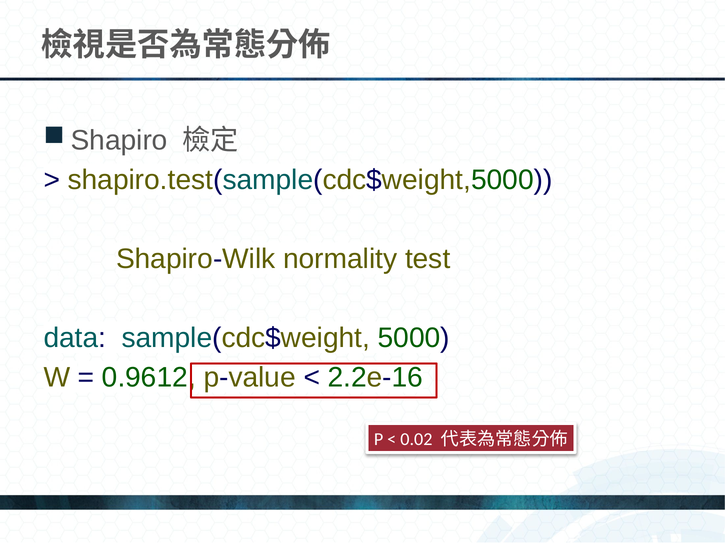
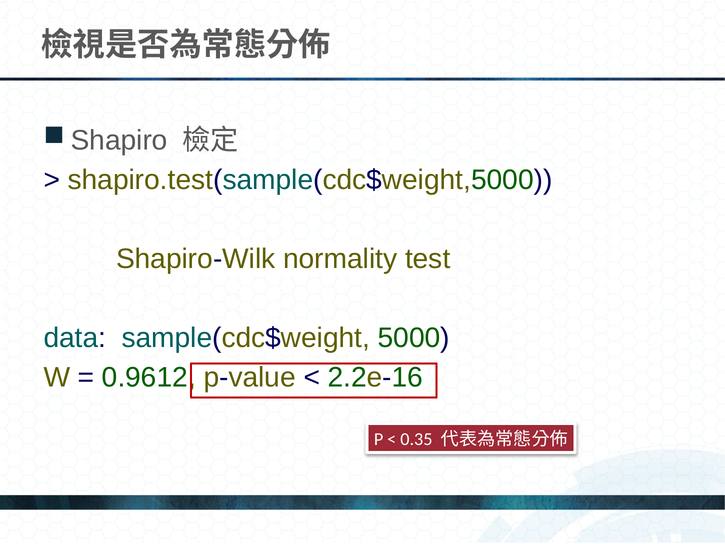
0.02: 0.02 -> 0.35
